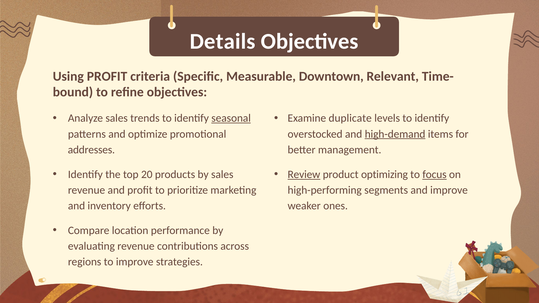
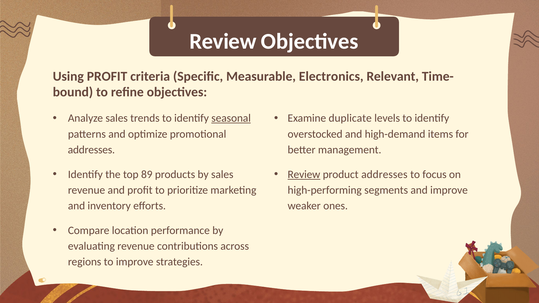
Details at (223, 41): Details -> Review
Downtown: Downtown -> Electronics
high-demand underline: present -> none
20: 20 -> 89
product optimizing: optimizing -> addresses
focus underline: present -> none
